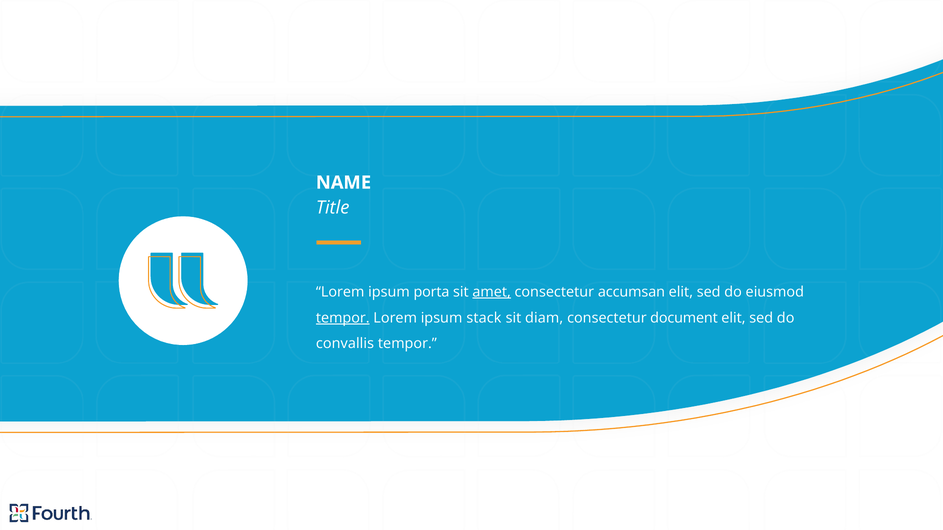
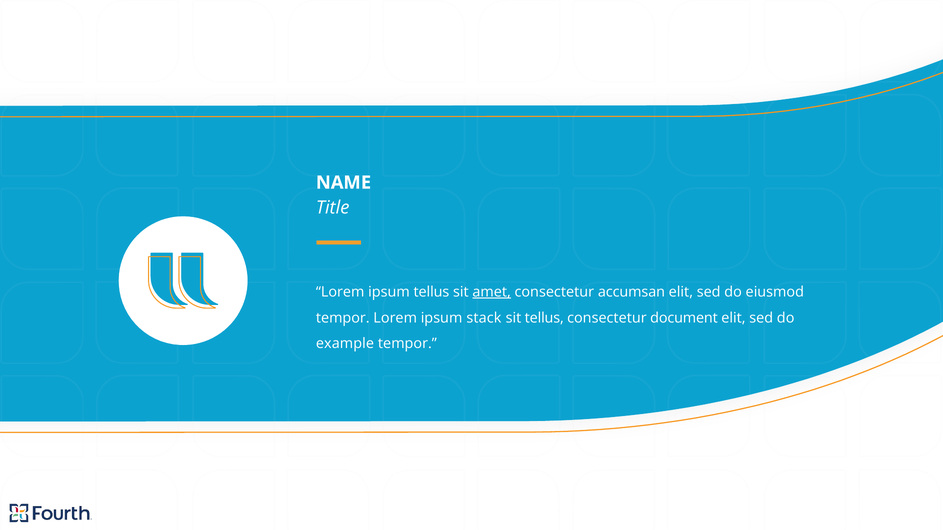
ipsum porta: porta -> tellus
tempor at (343, 318) underline: present -> none
sit diam: diam -> tellus
convallis: convallis -> example
